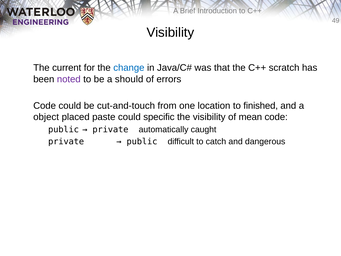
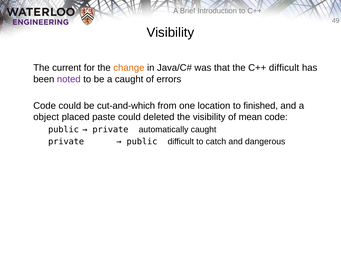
change colour: blue -> orange
C++ scratch: scratch -> difficult
a should: should -> caught
cut-and-touch: cut-and-touch -> cut-and-which
specific: specific -> deleted
